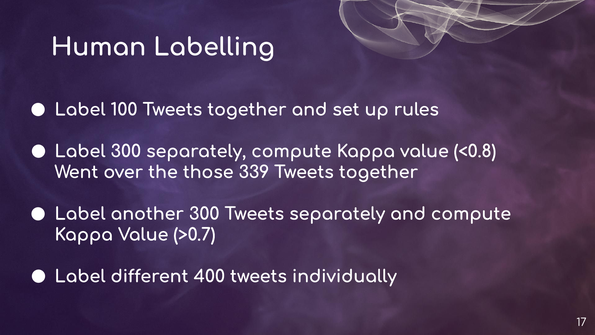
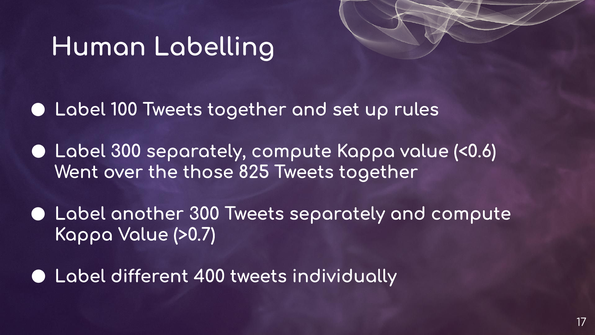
<0.8: <0.8 -> <0.6
339: 339 -> 825
